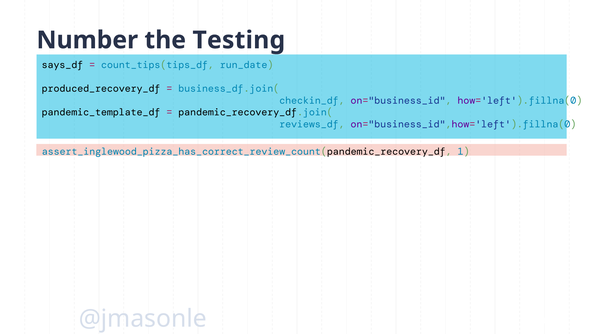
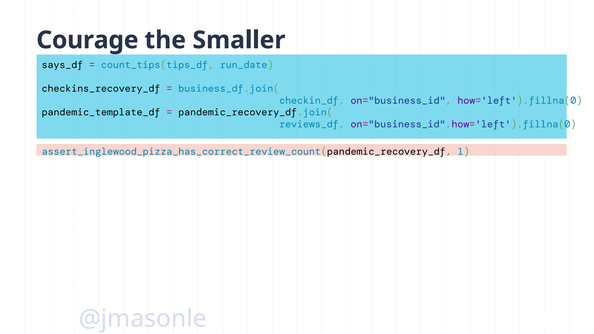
Number: Number -> Courage
Testing: Testing -> Smaller
produced_recovery_df: produced_recovery_df -> checkins_recovery_df
